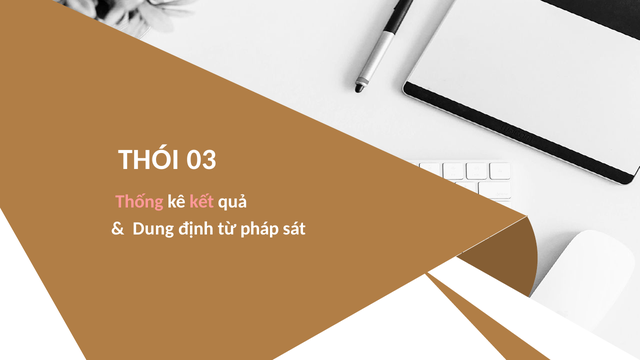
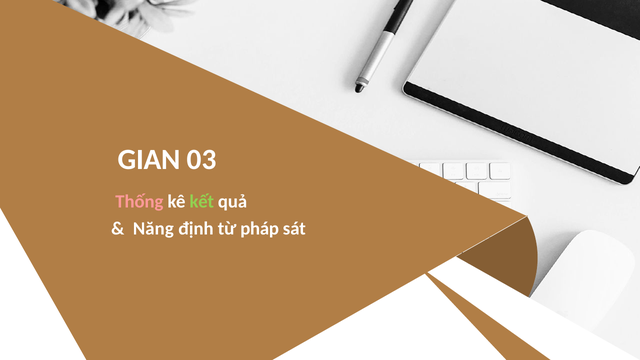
THÓI: THÓI -> GIAN
kết colour: pink -> light green
Dung: Dung -> Năng
